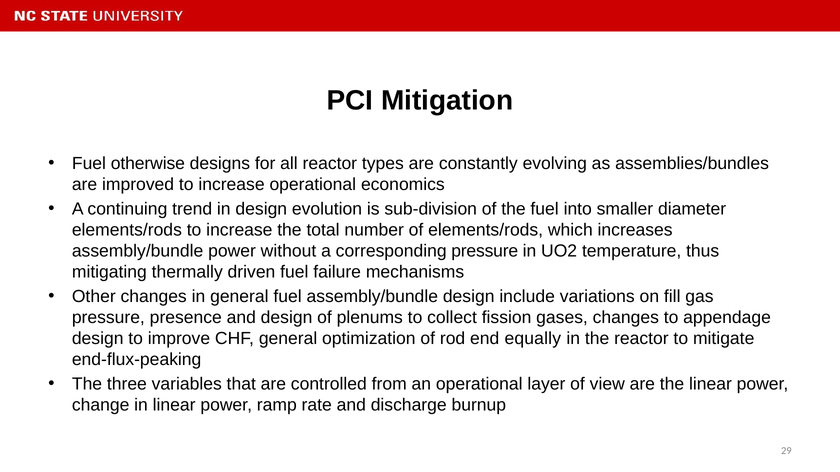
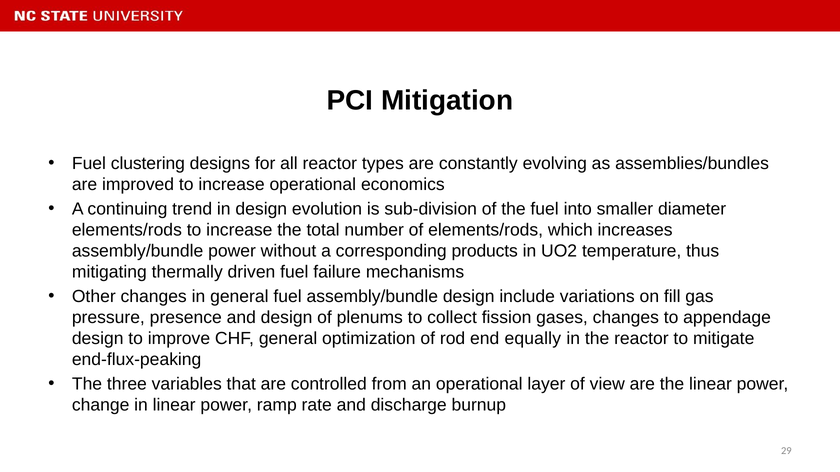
otherwise: otherwise -> clustering
corresponding pressure: pressure -> products
